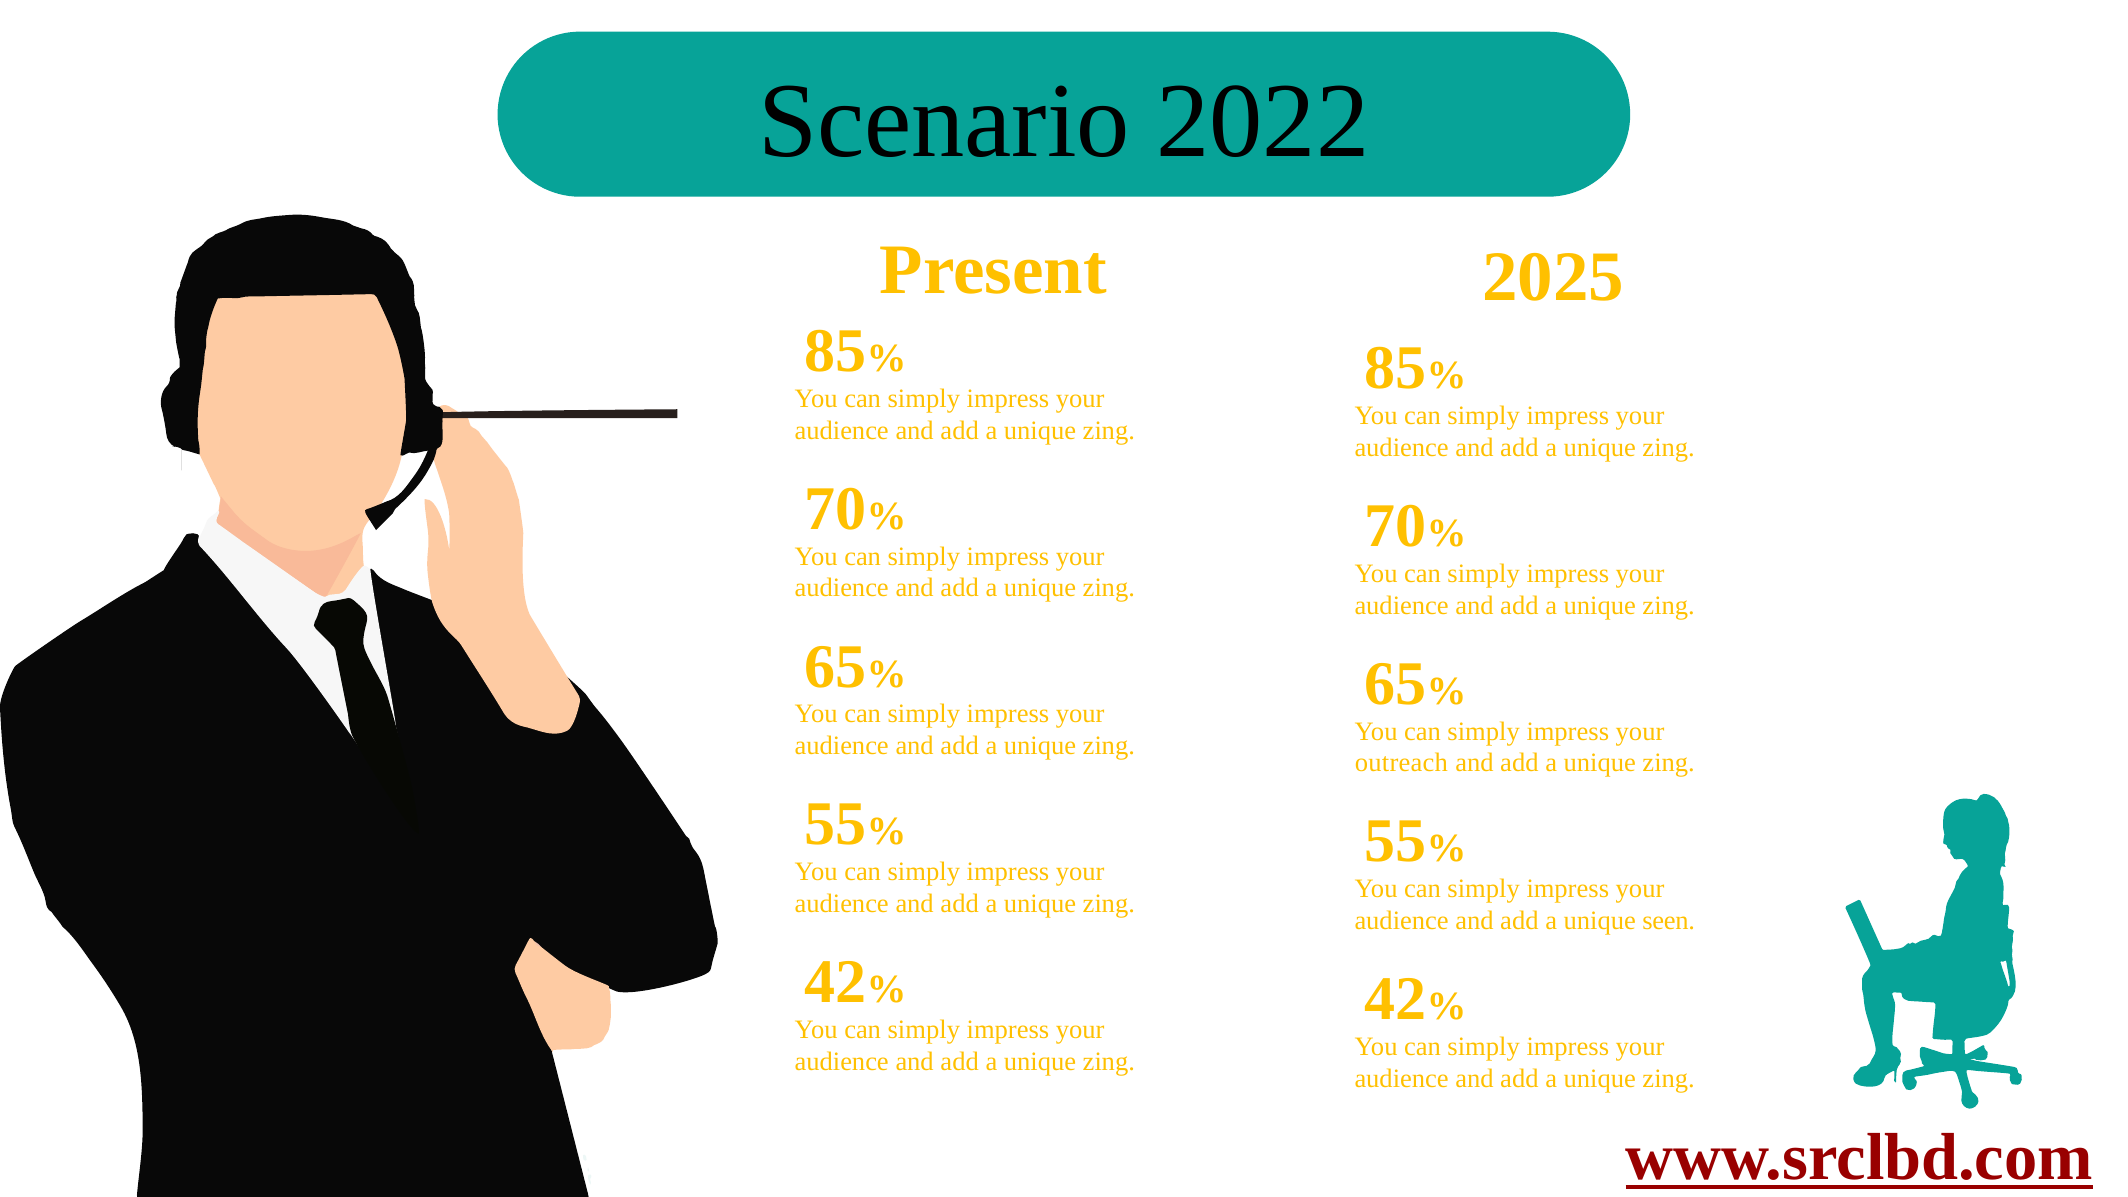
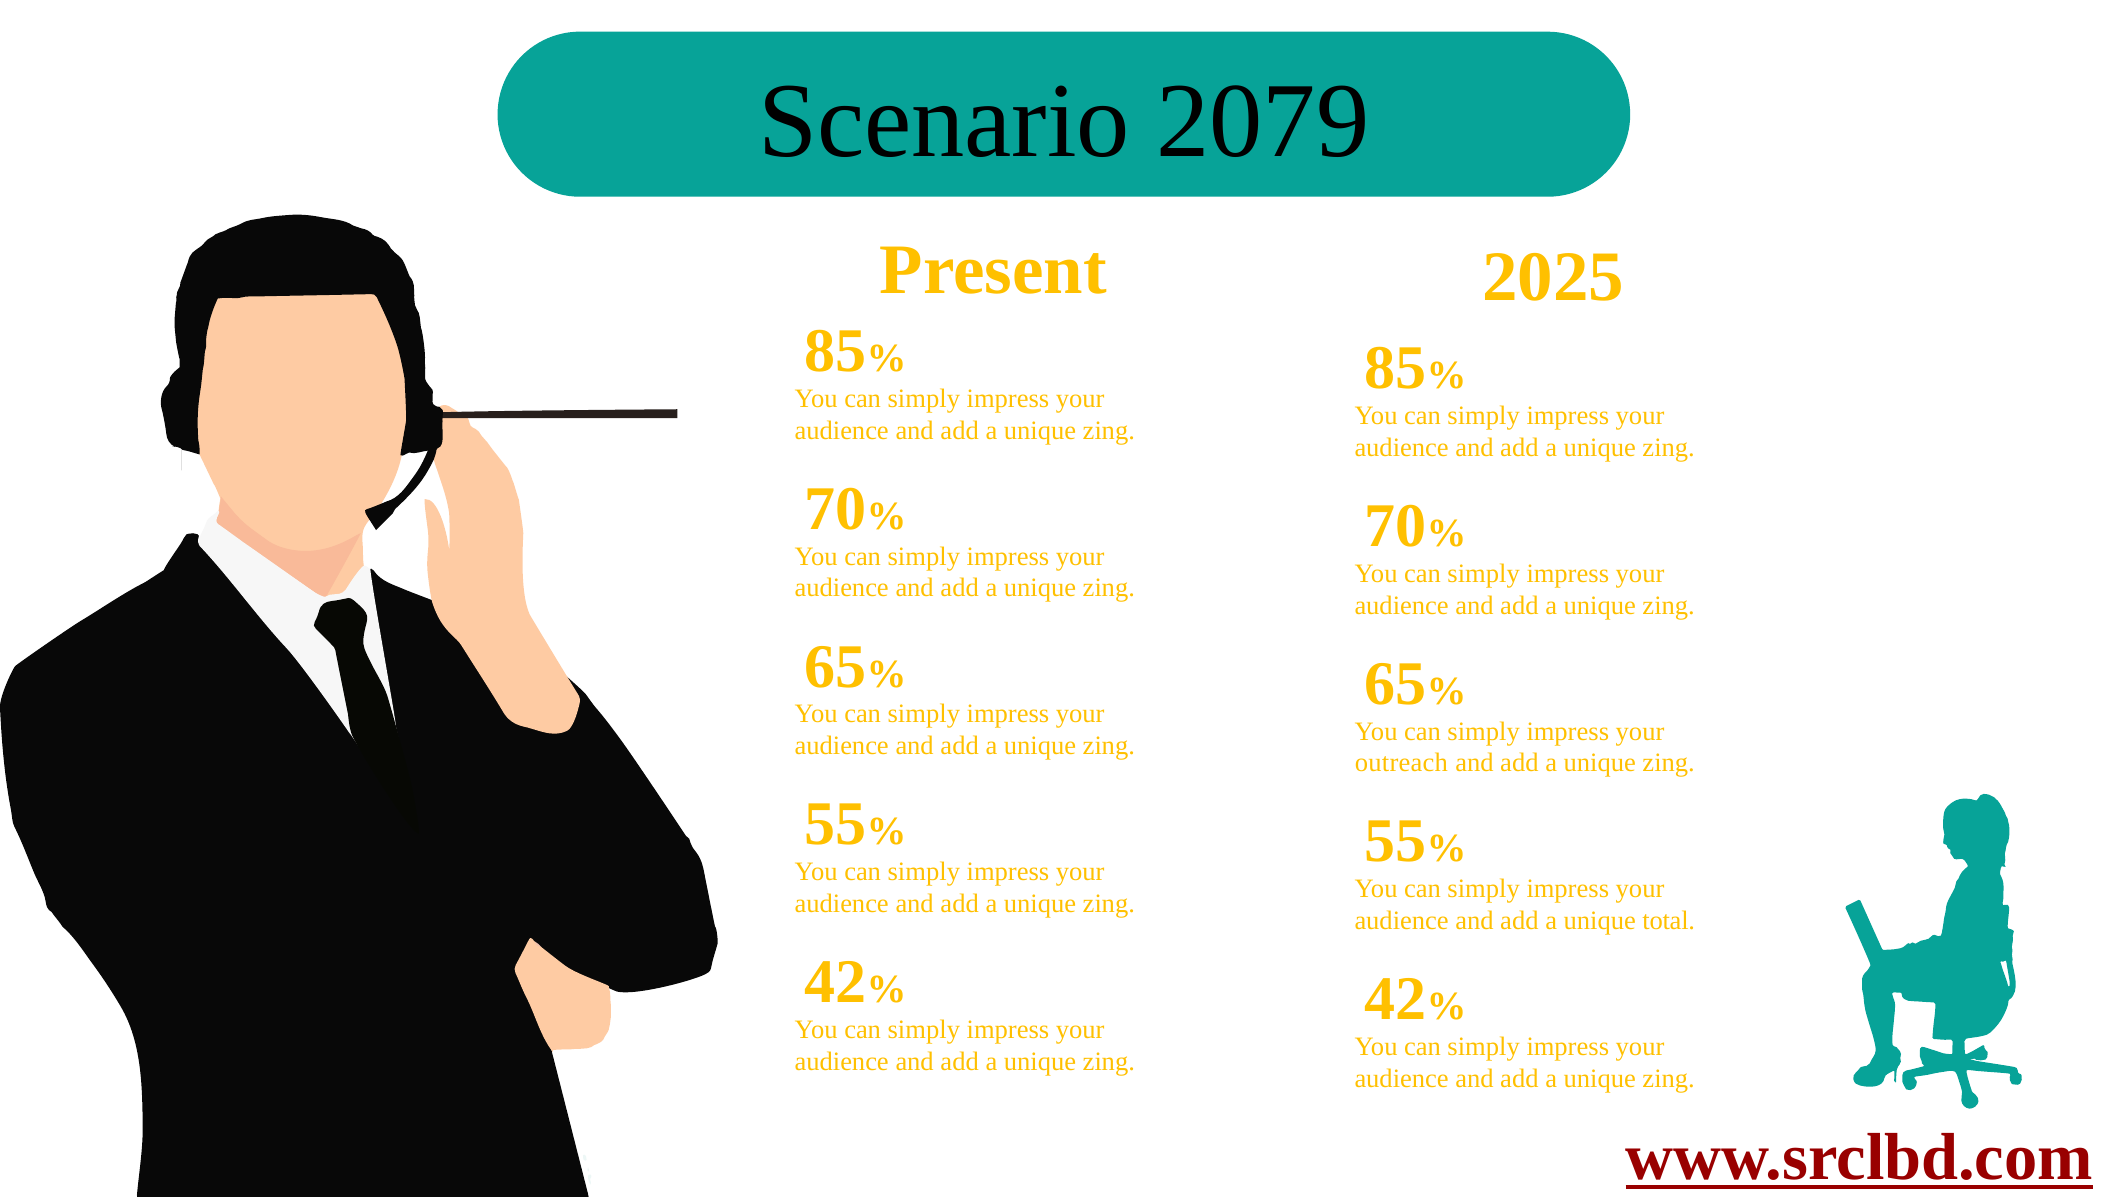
2022: 2022 -> 2079
seen: seen -> total
